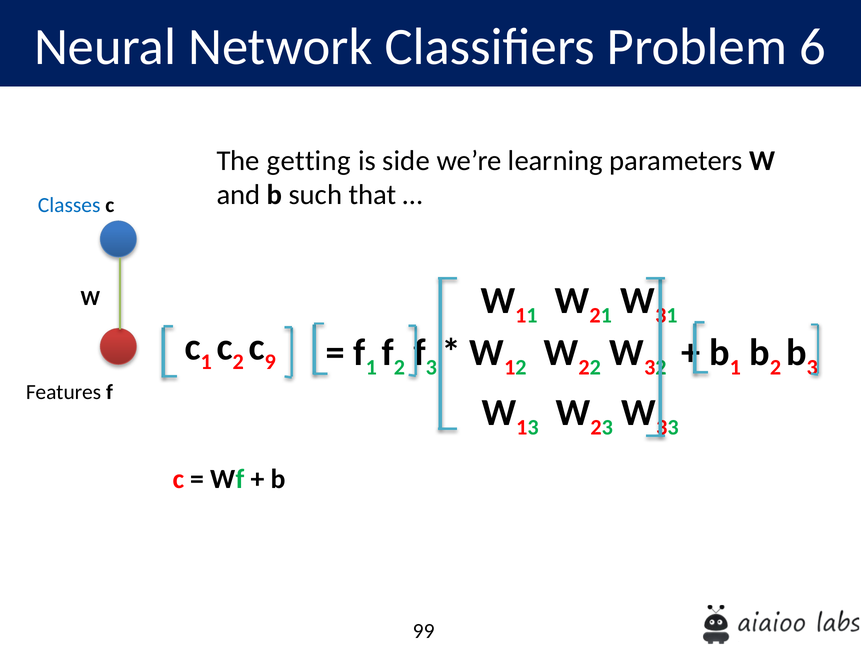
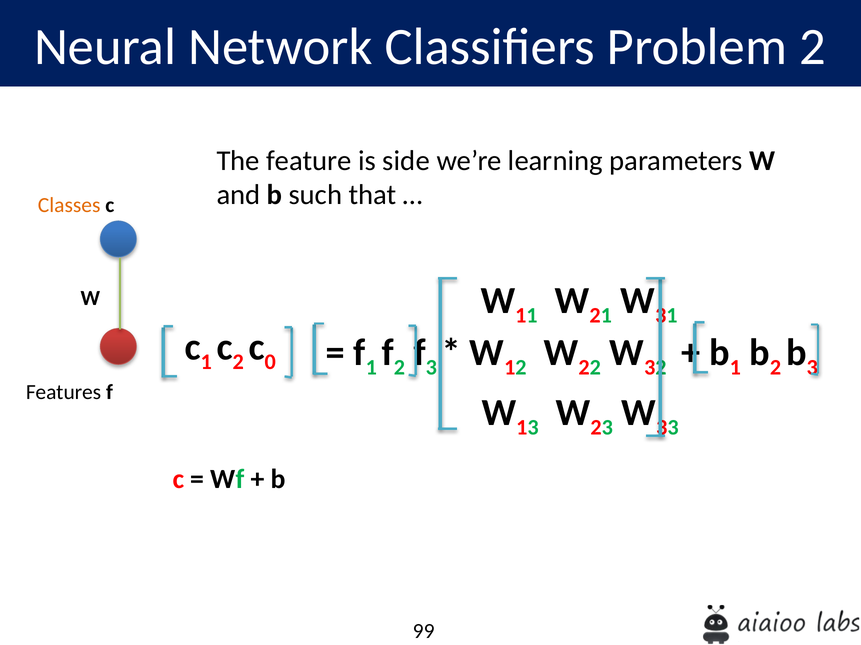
Problem 6: 6 -> 2
getting: getting -> feature
Classes colour: blue -> orange
9: 9 -> 0
